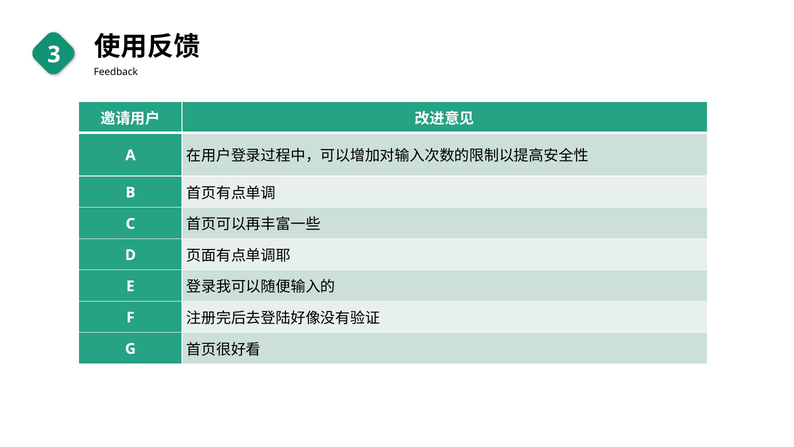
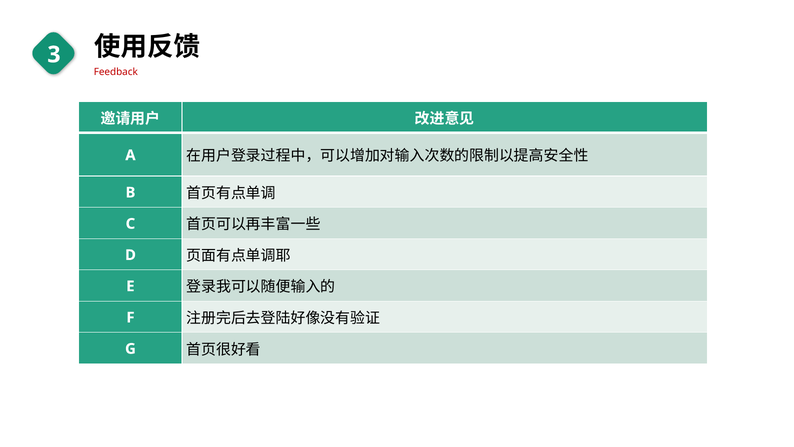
Feedback colour: black -> red
